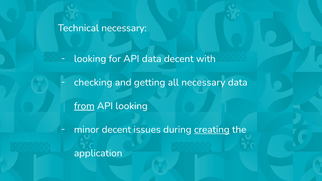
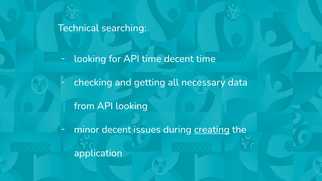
Technical necessary: necessary -> searching
API data: data -> time
decent with: with -> time
from underline: present -> none
